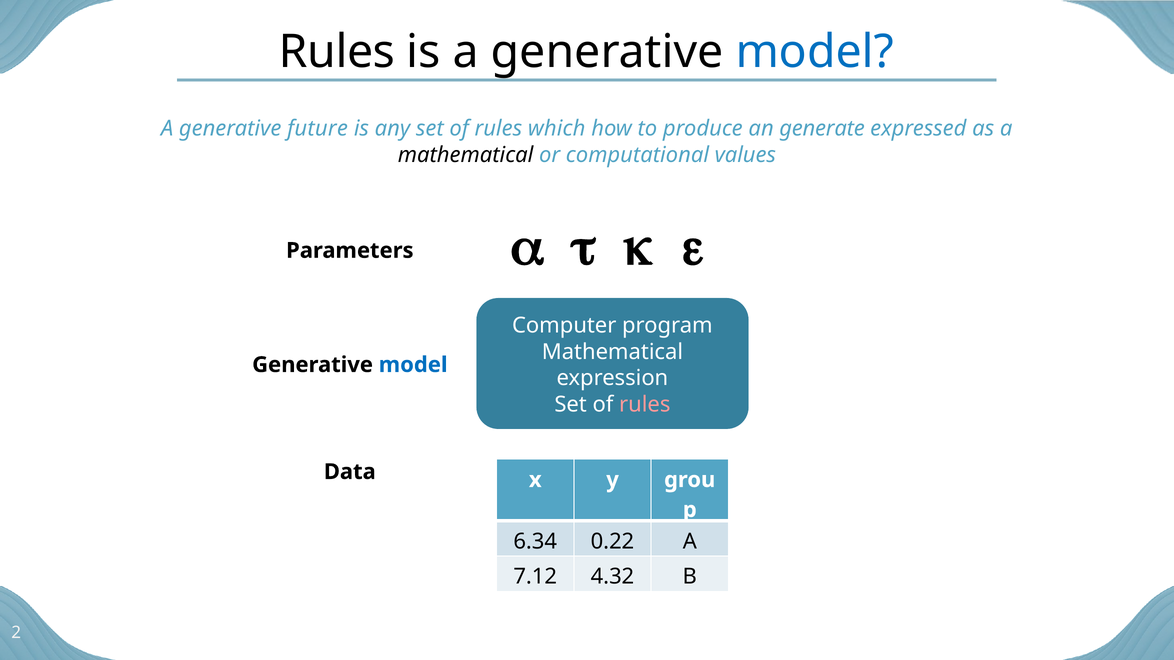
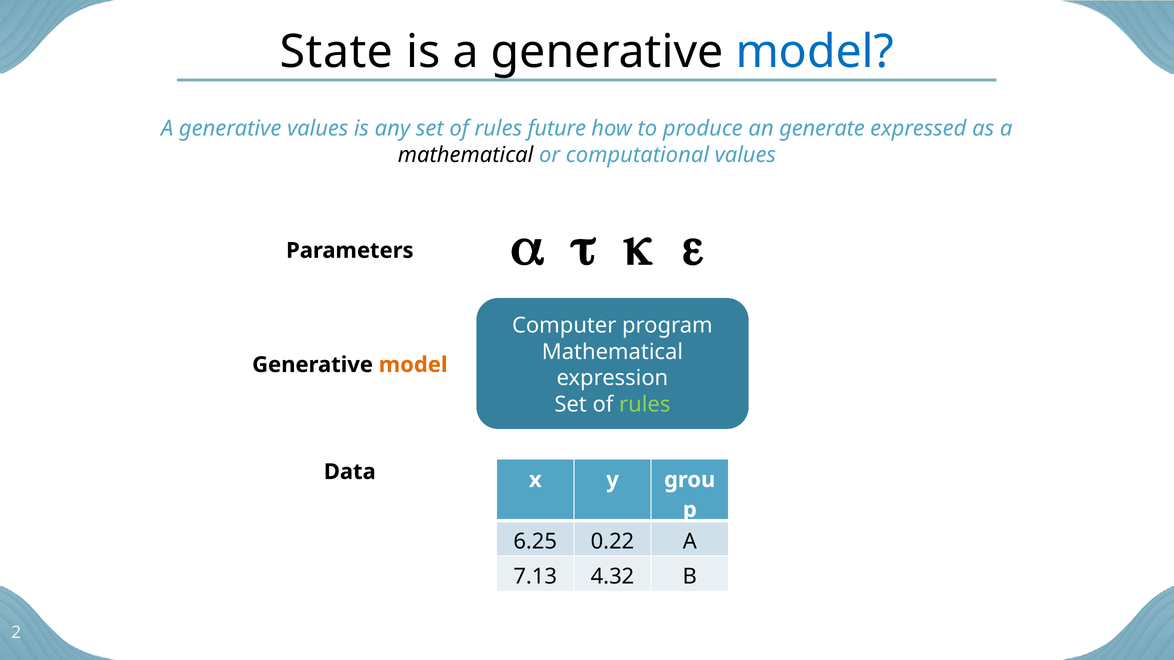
Rules at (337, 52): Rules -> State
generative future: future -> values
which: which -> future
model at (413, 365) colour: blue -> orange
rules at (645, 405) colour: pink -> light green
6.34: 6.34 -> 6.25
7.12: 7.12 -> 7.13
